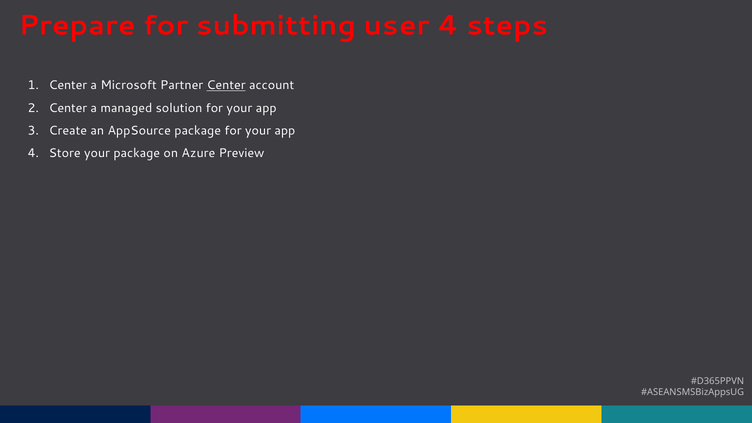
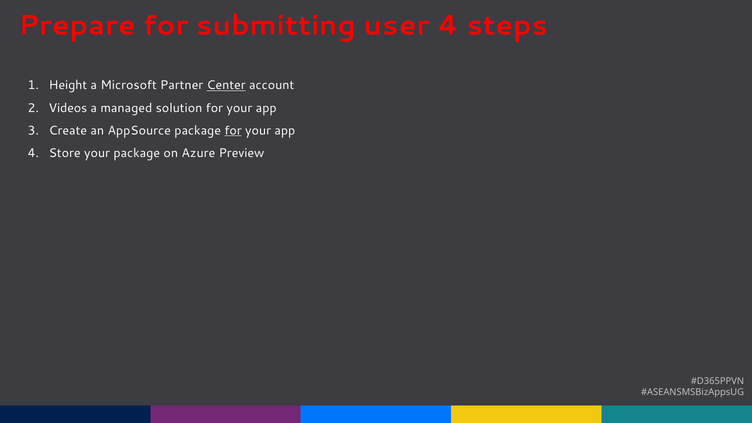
Center at (68, 85): Center -> Height
Center at (68, 108): Center -> Videos
for at (233, 130) underline: none -> present
